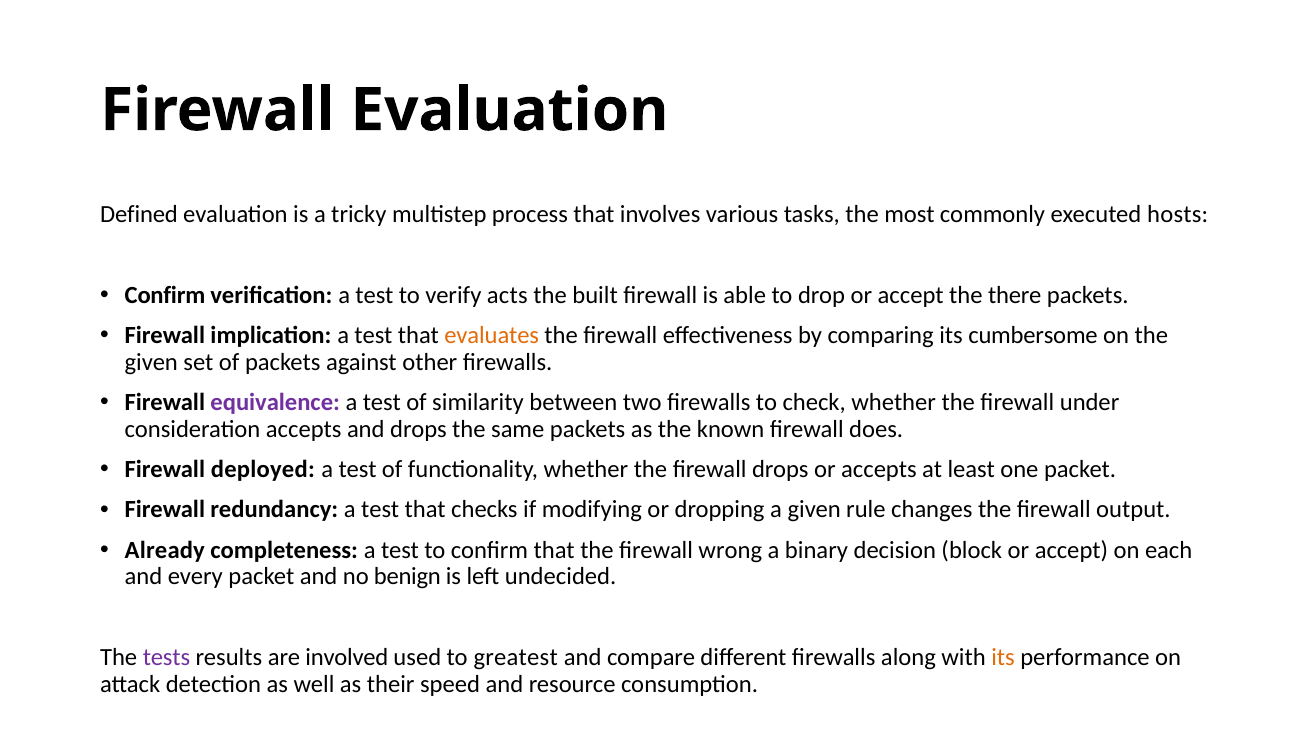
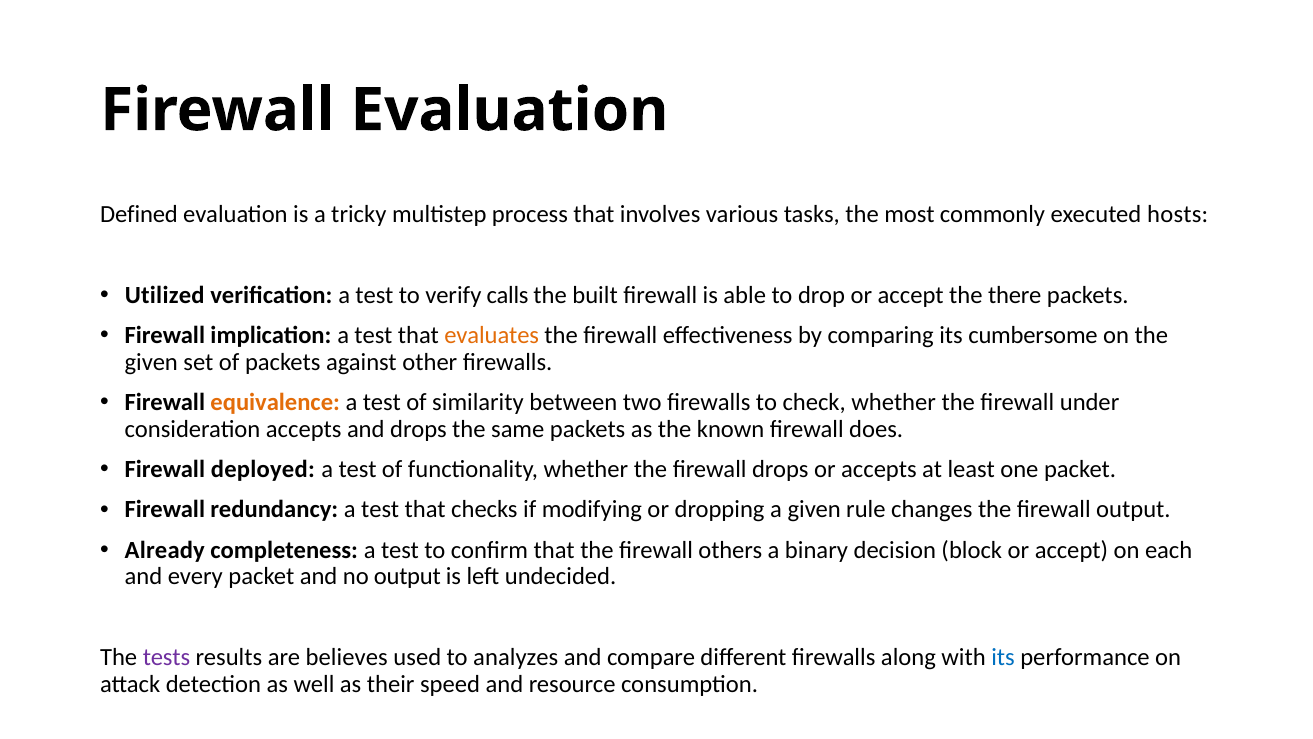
Confirm at (165, 295): Confirm -> Utilized
acts: acts -> calls
equivalence colour: purple -> orange
wrong: wrong -> others
no benign: benign -> output
involved: involved -> believes
greatest: greatest -> analyzes
its at (1003, 657) colour: orange -> blue
